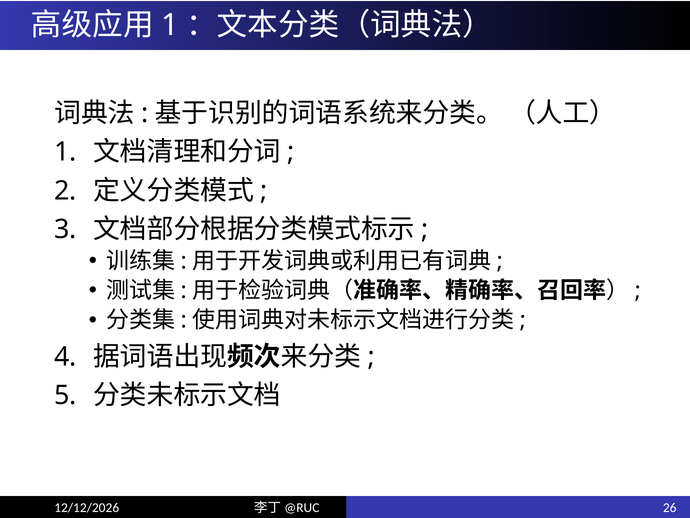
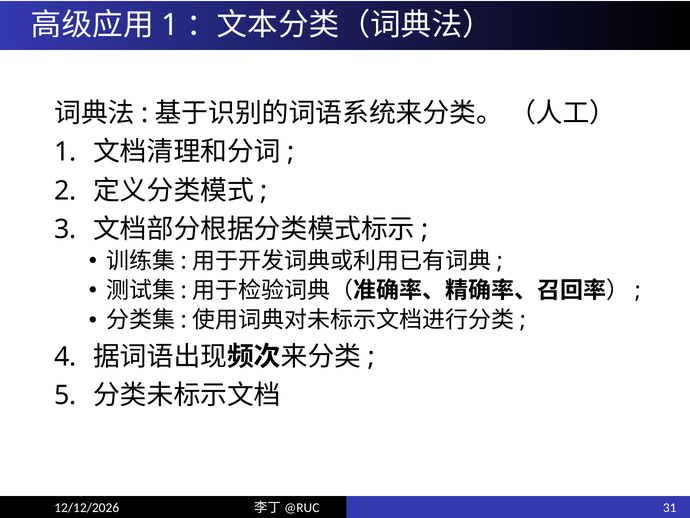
26: 26 -> 31
